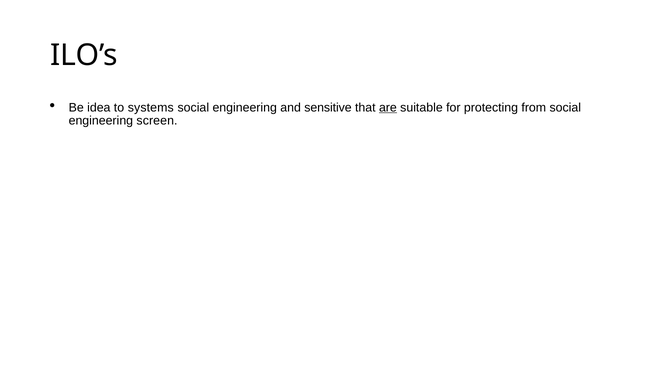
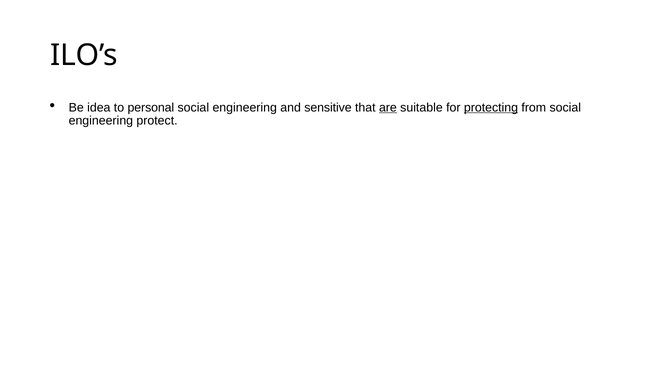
systems: systems -> personal
protecting underline: none -> present
screen: screen -> protect
